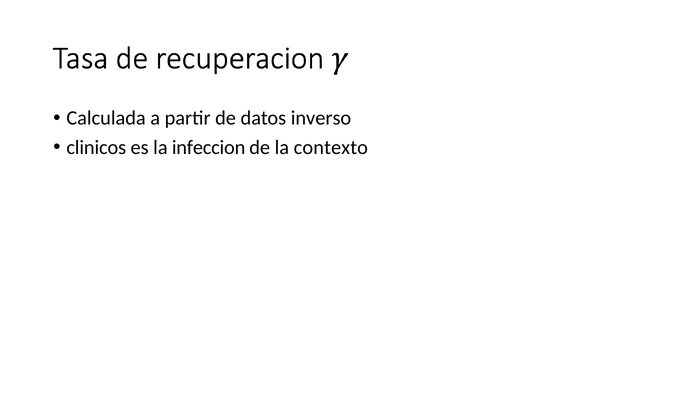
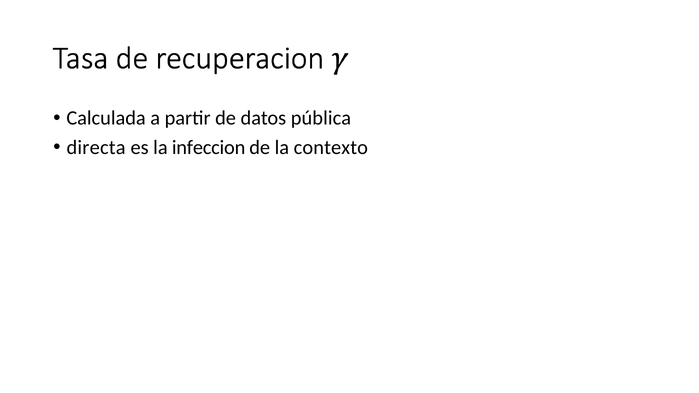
inverso: inverso -> pública
clinicos: clinicos -> directa
